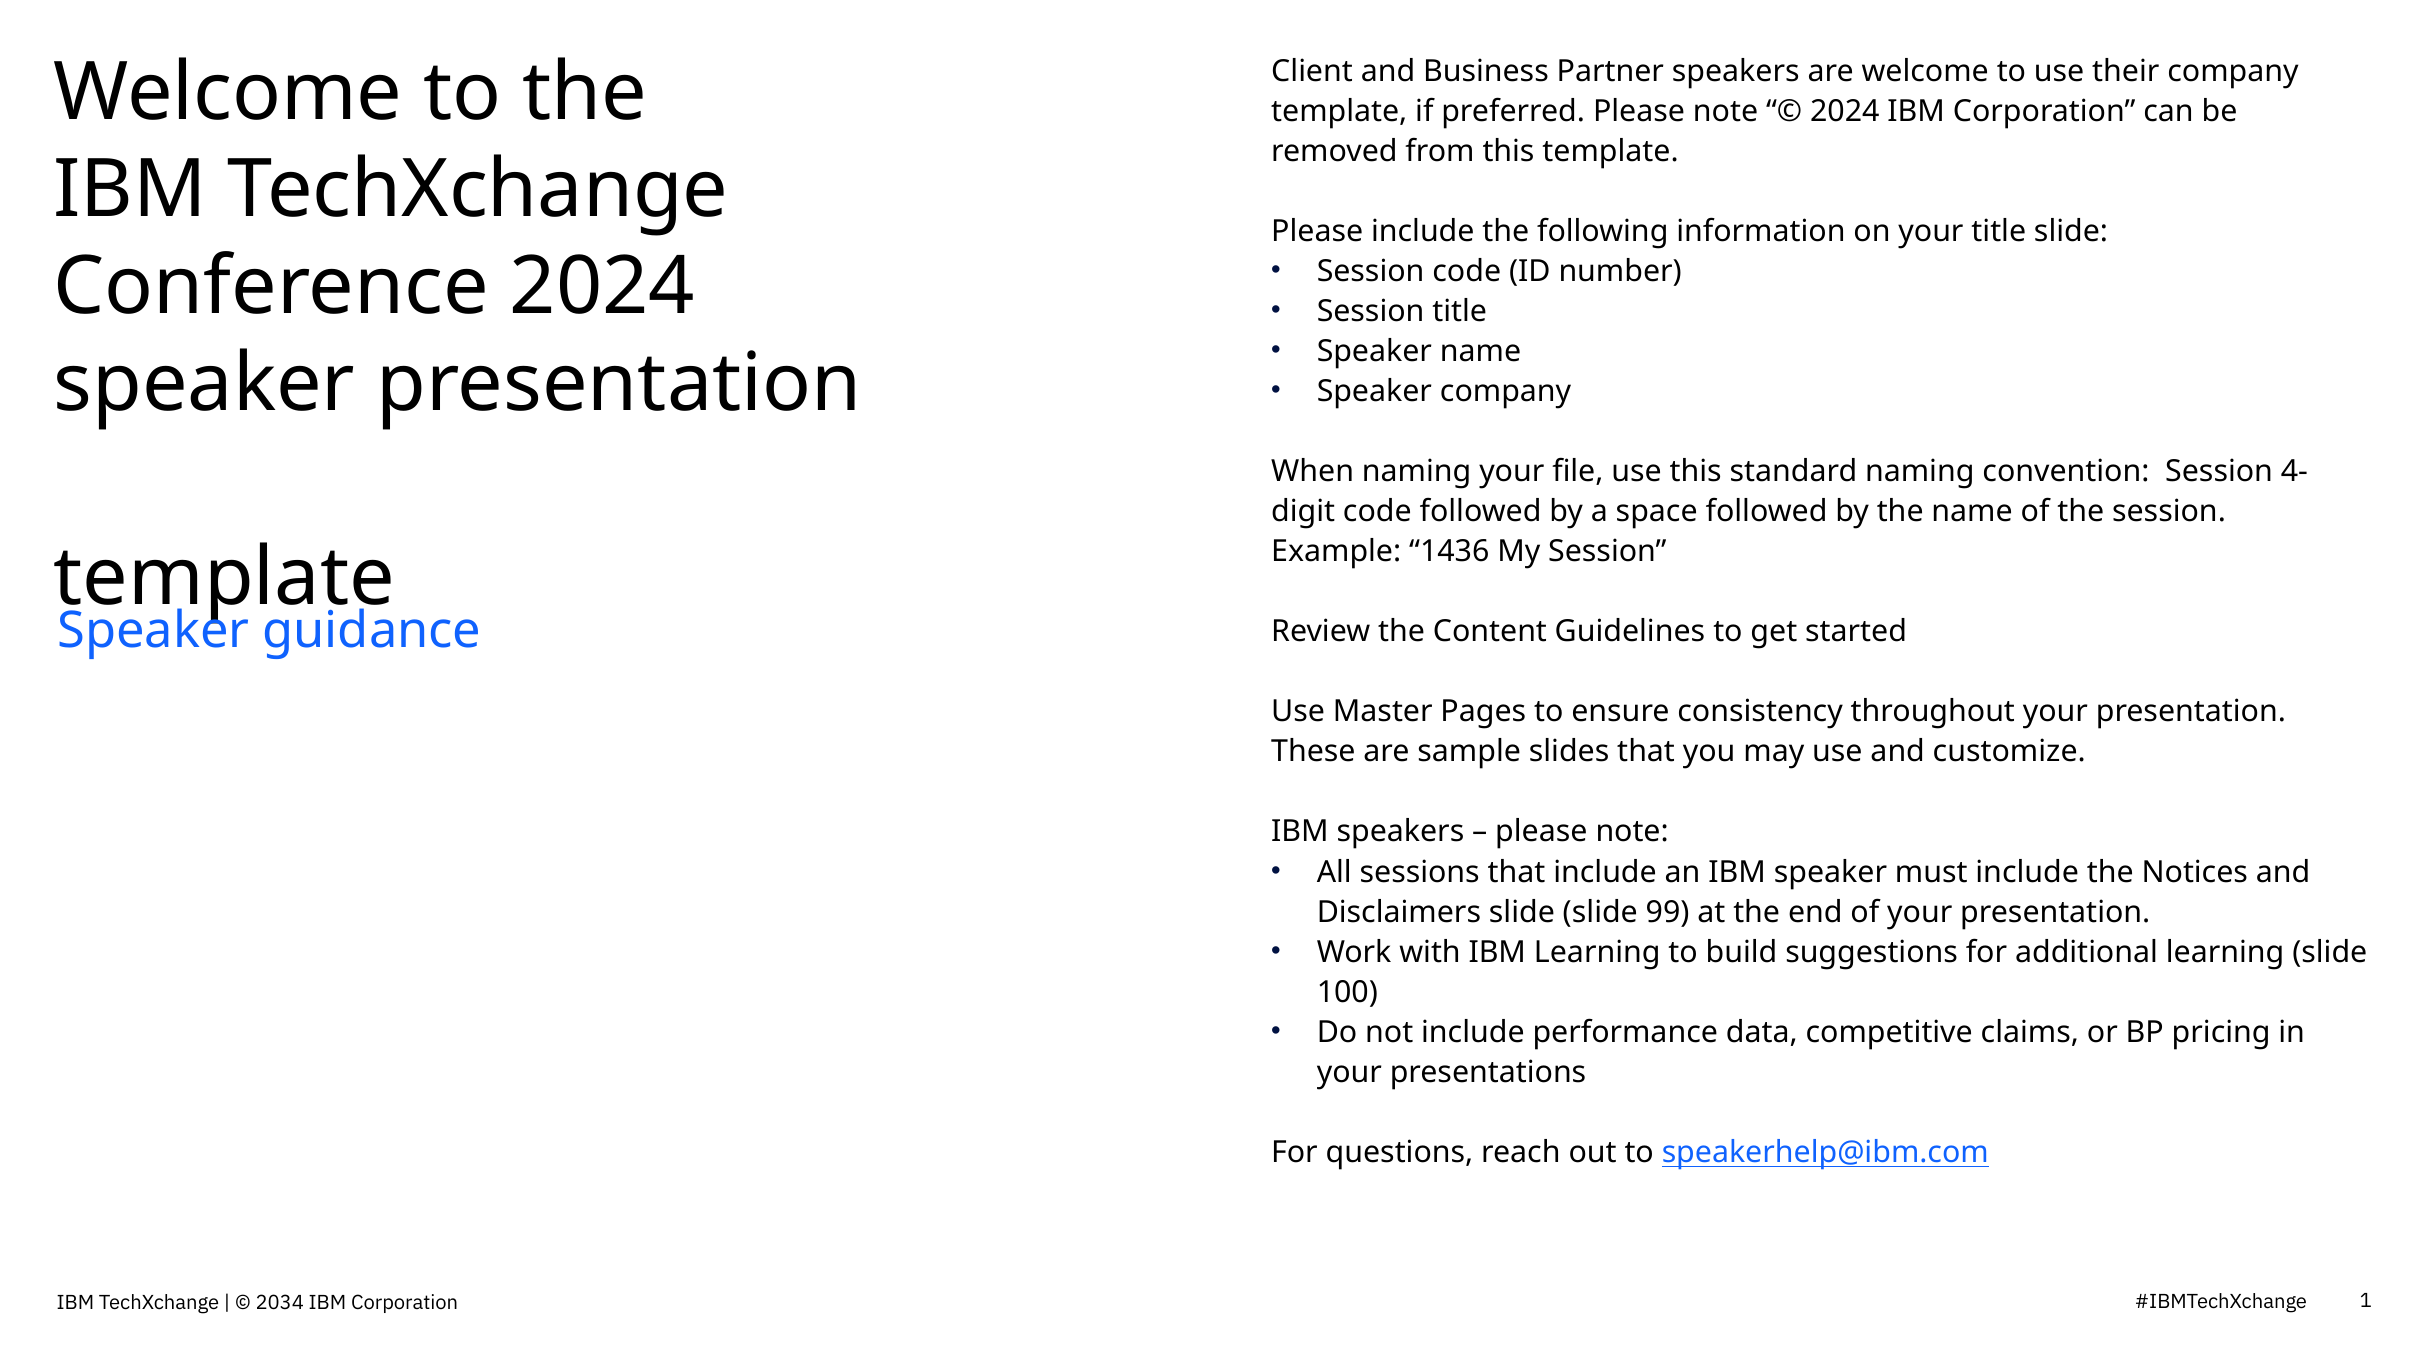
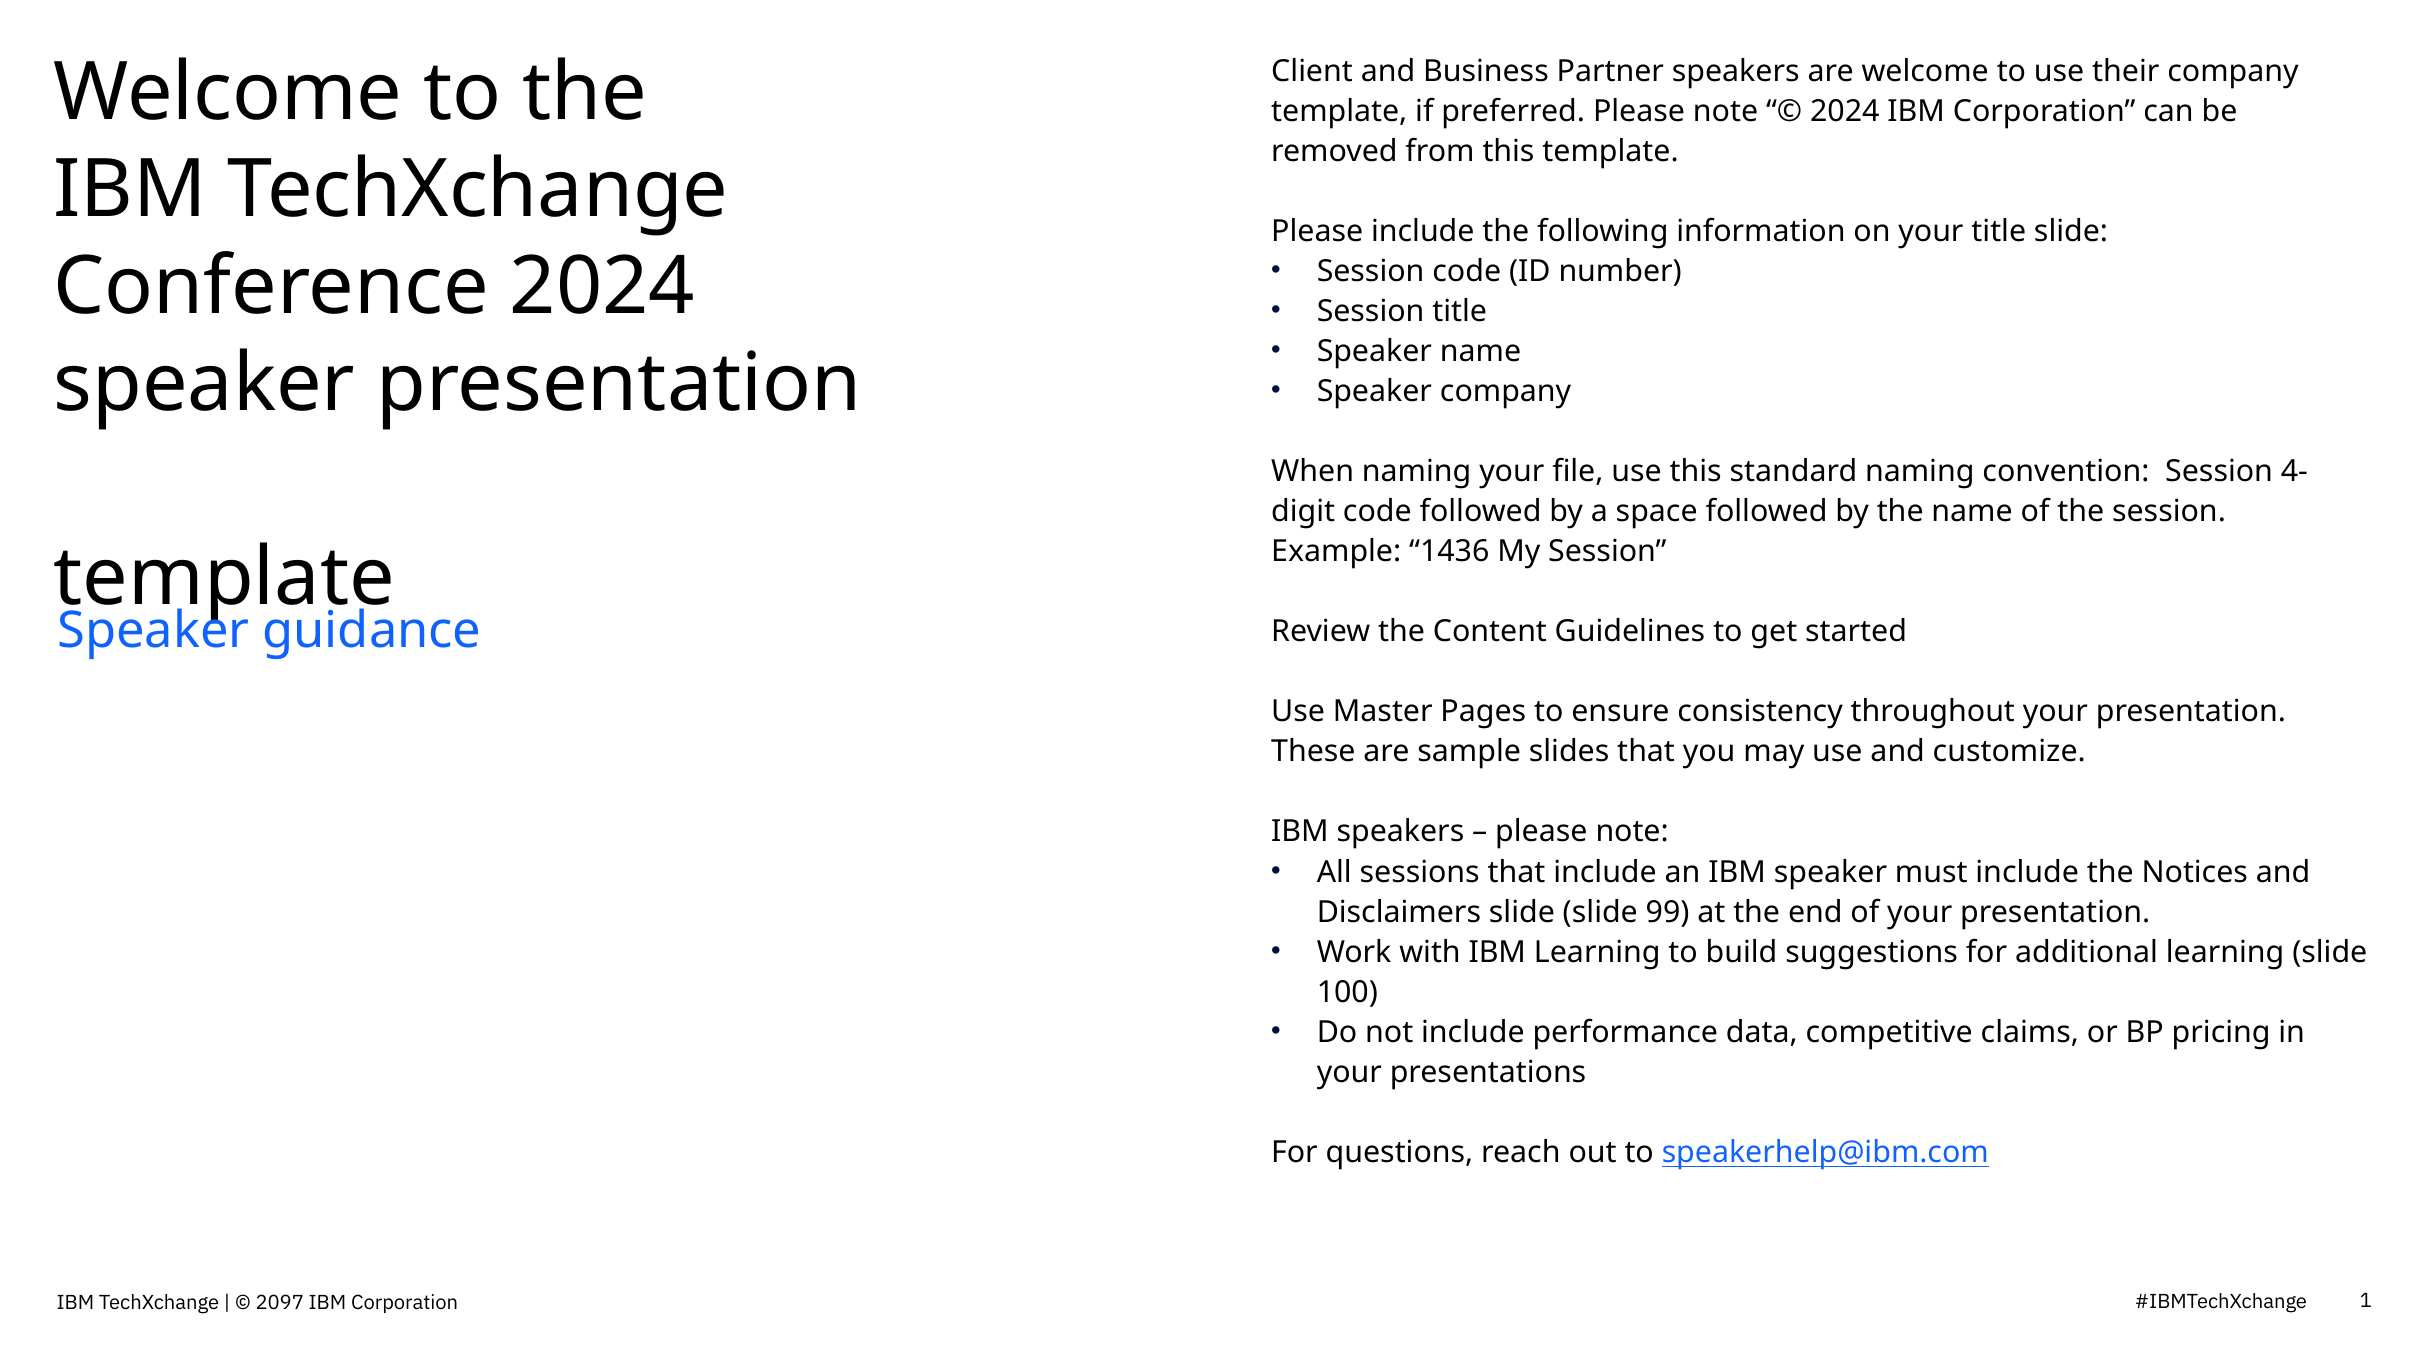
2034: 2034 -> 2097
